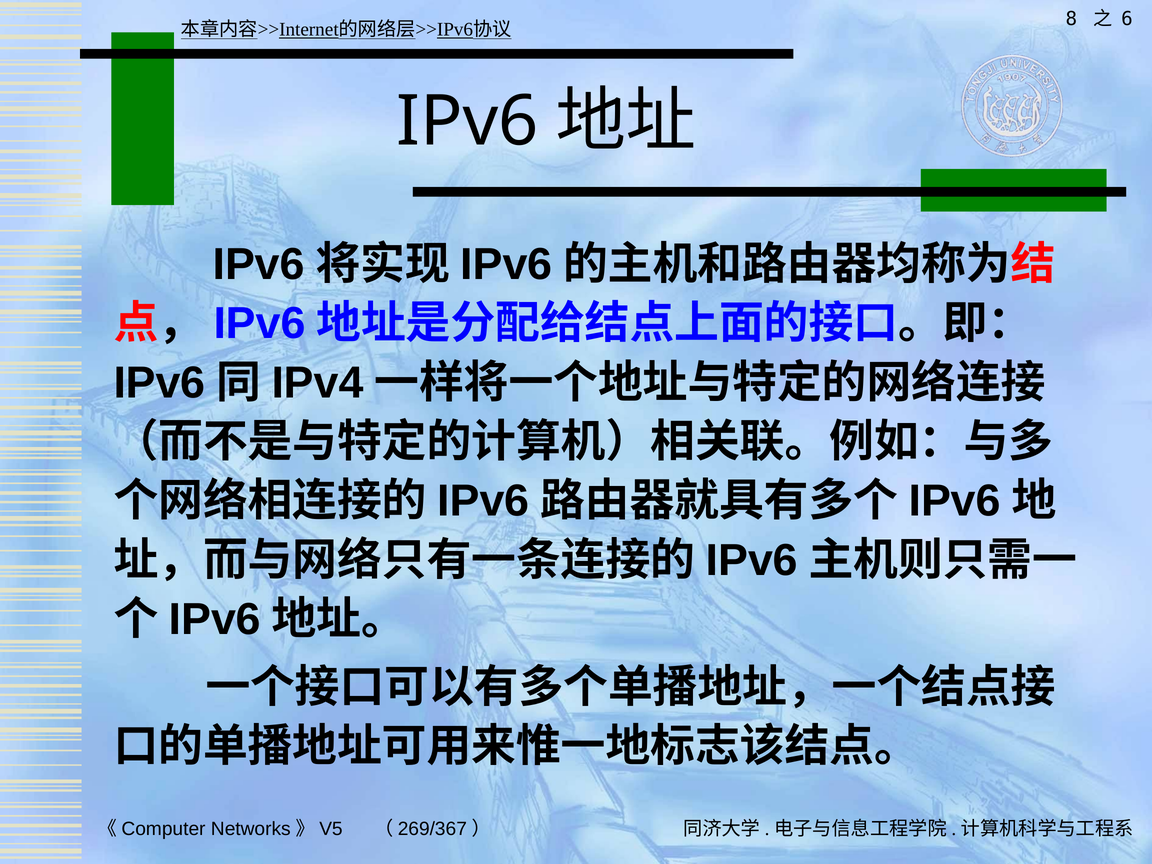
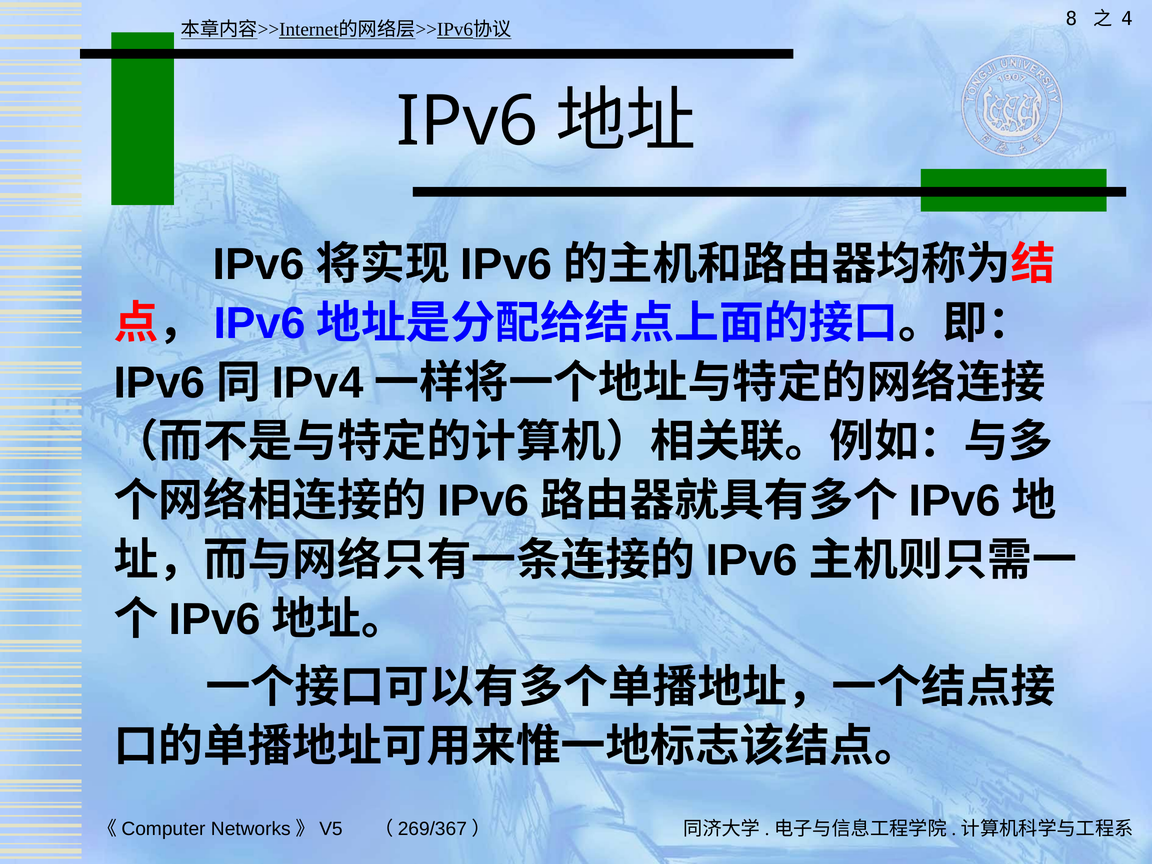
6: 6 -> 4
